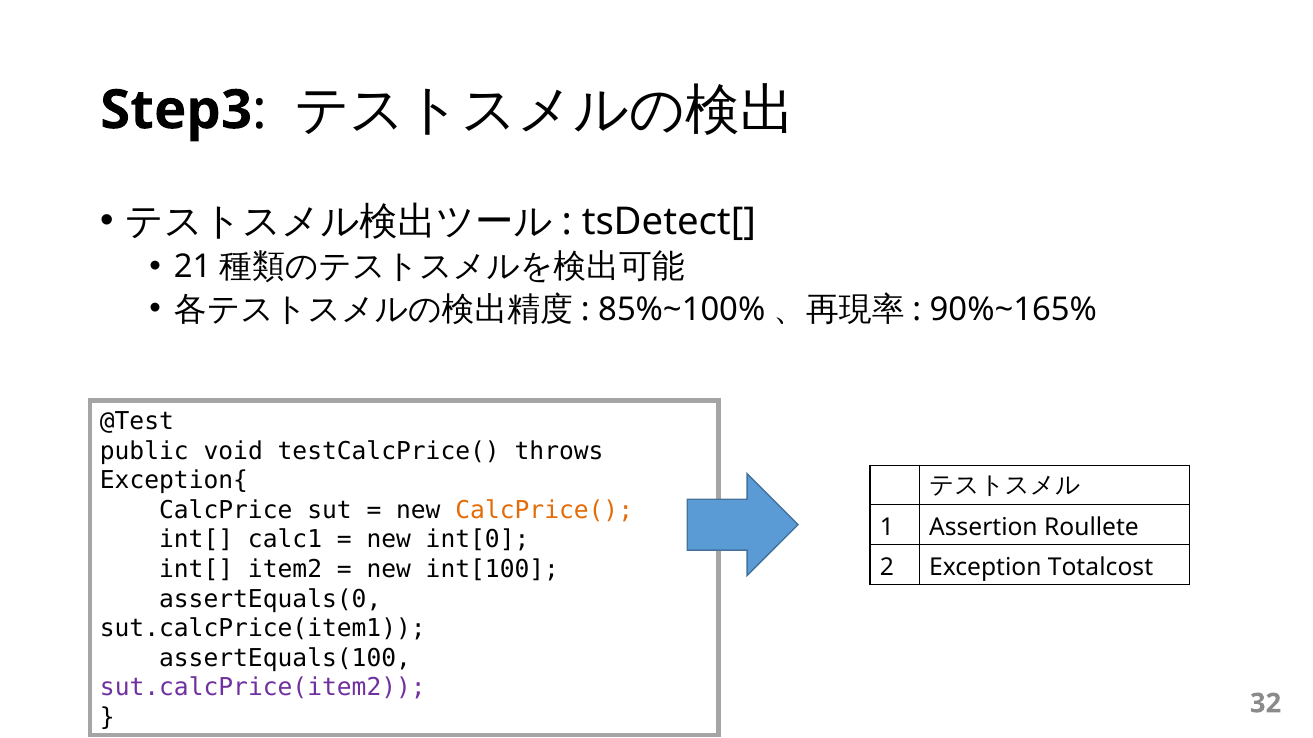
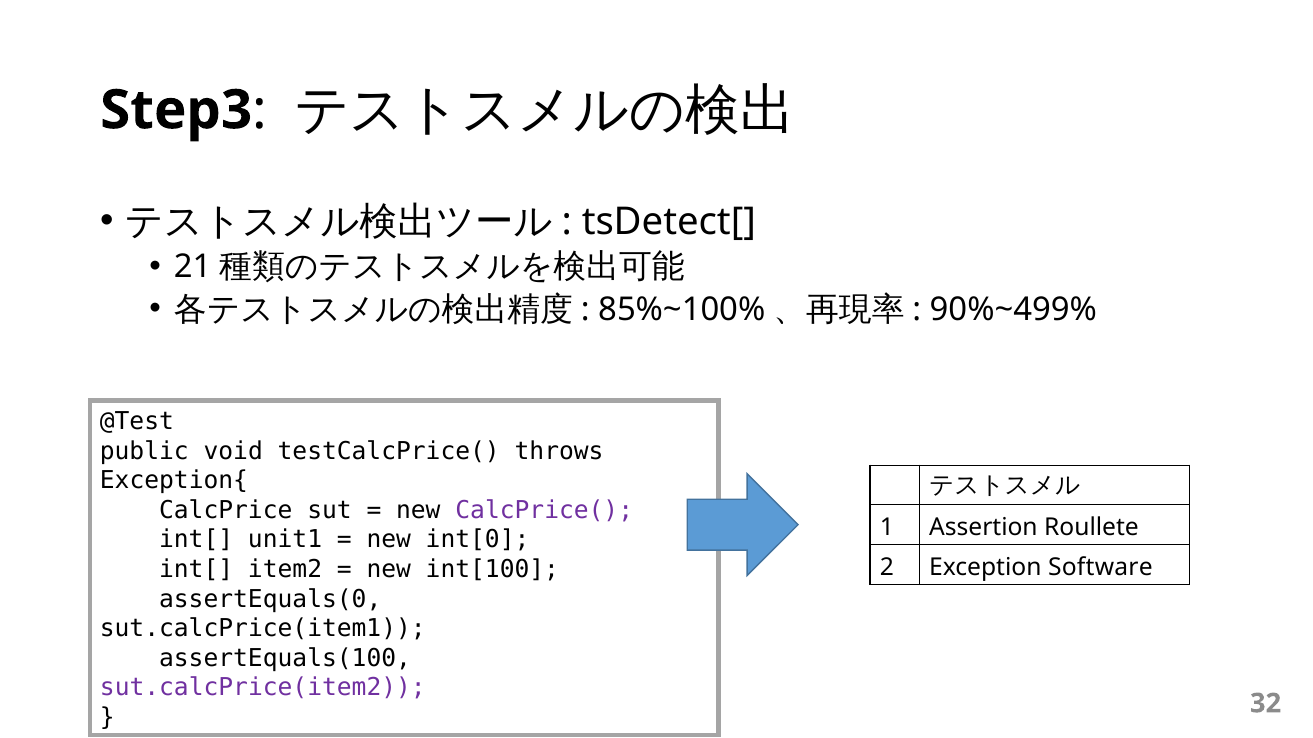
90%~165%: 90%~165% -> 90%~499%
CalcPrice( colour: orange -> purple
calc1: calc1 -> unit1
Totalcost: Totalcost -> Software
